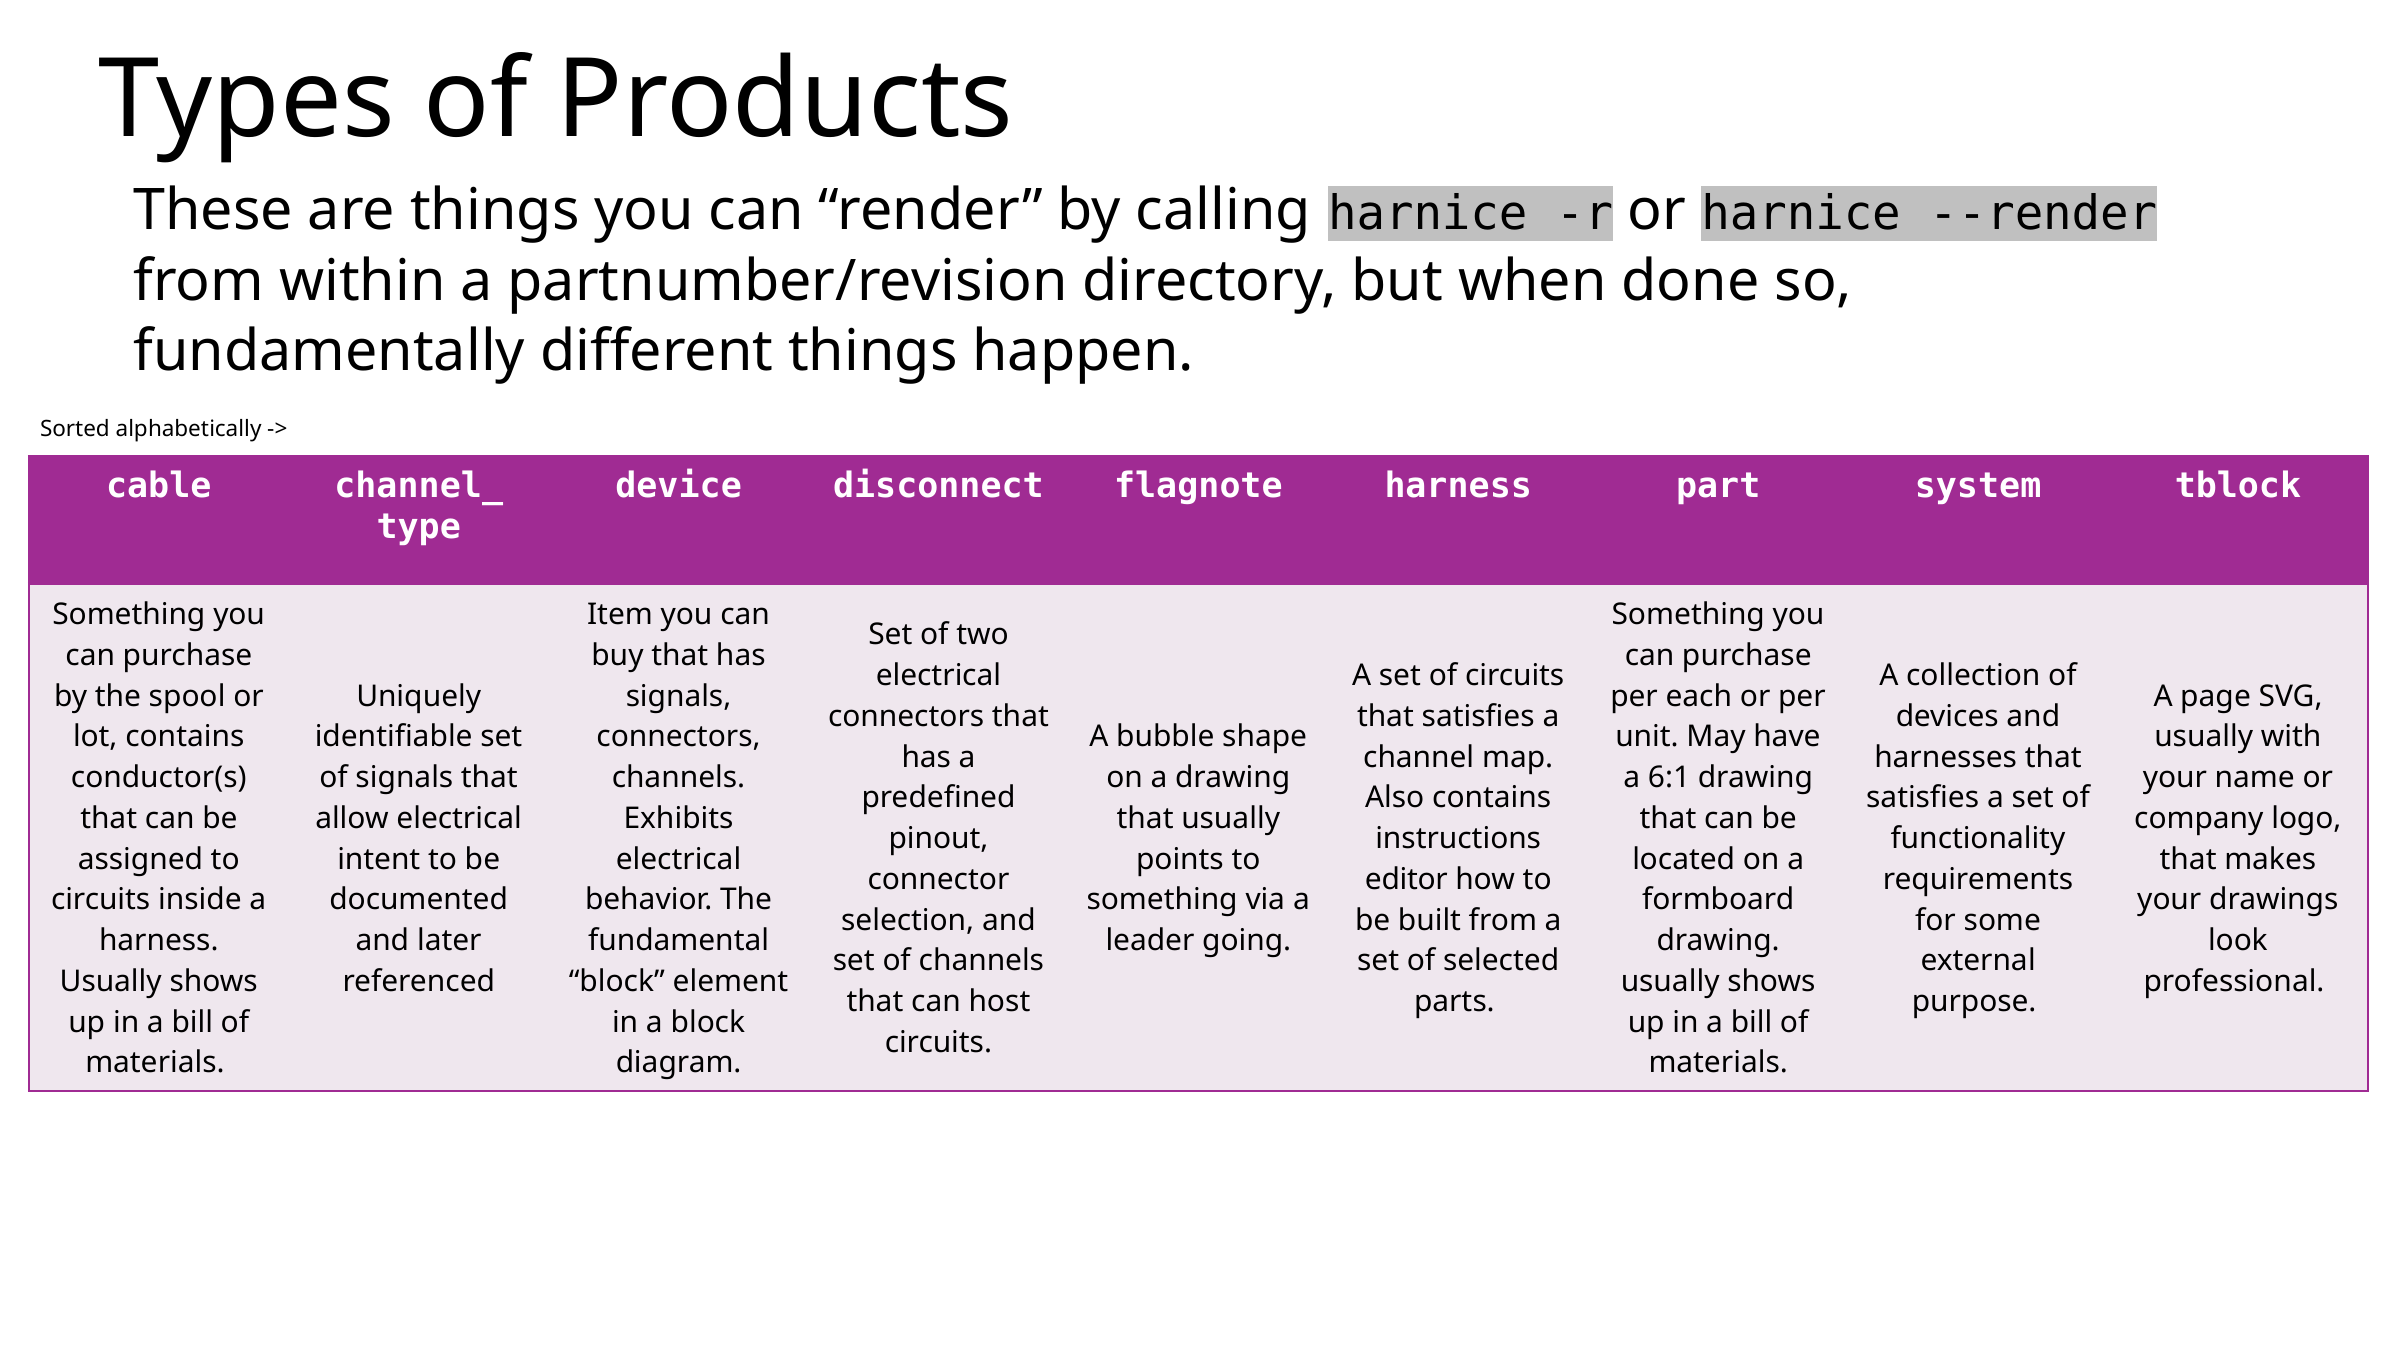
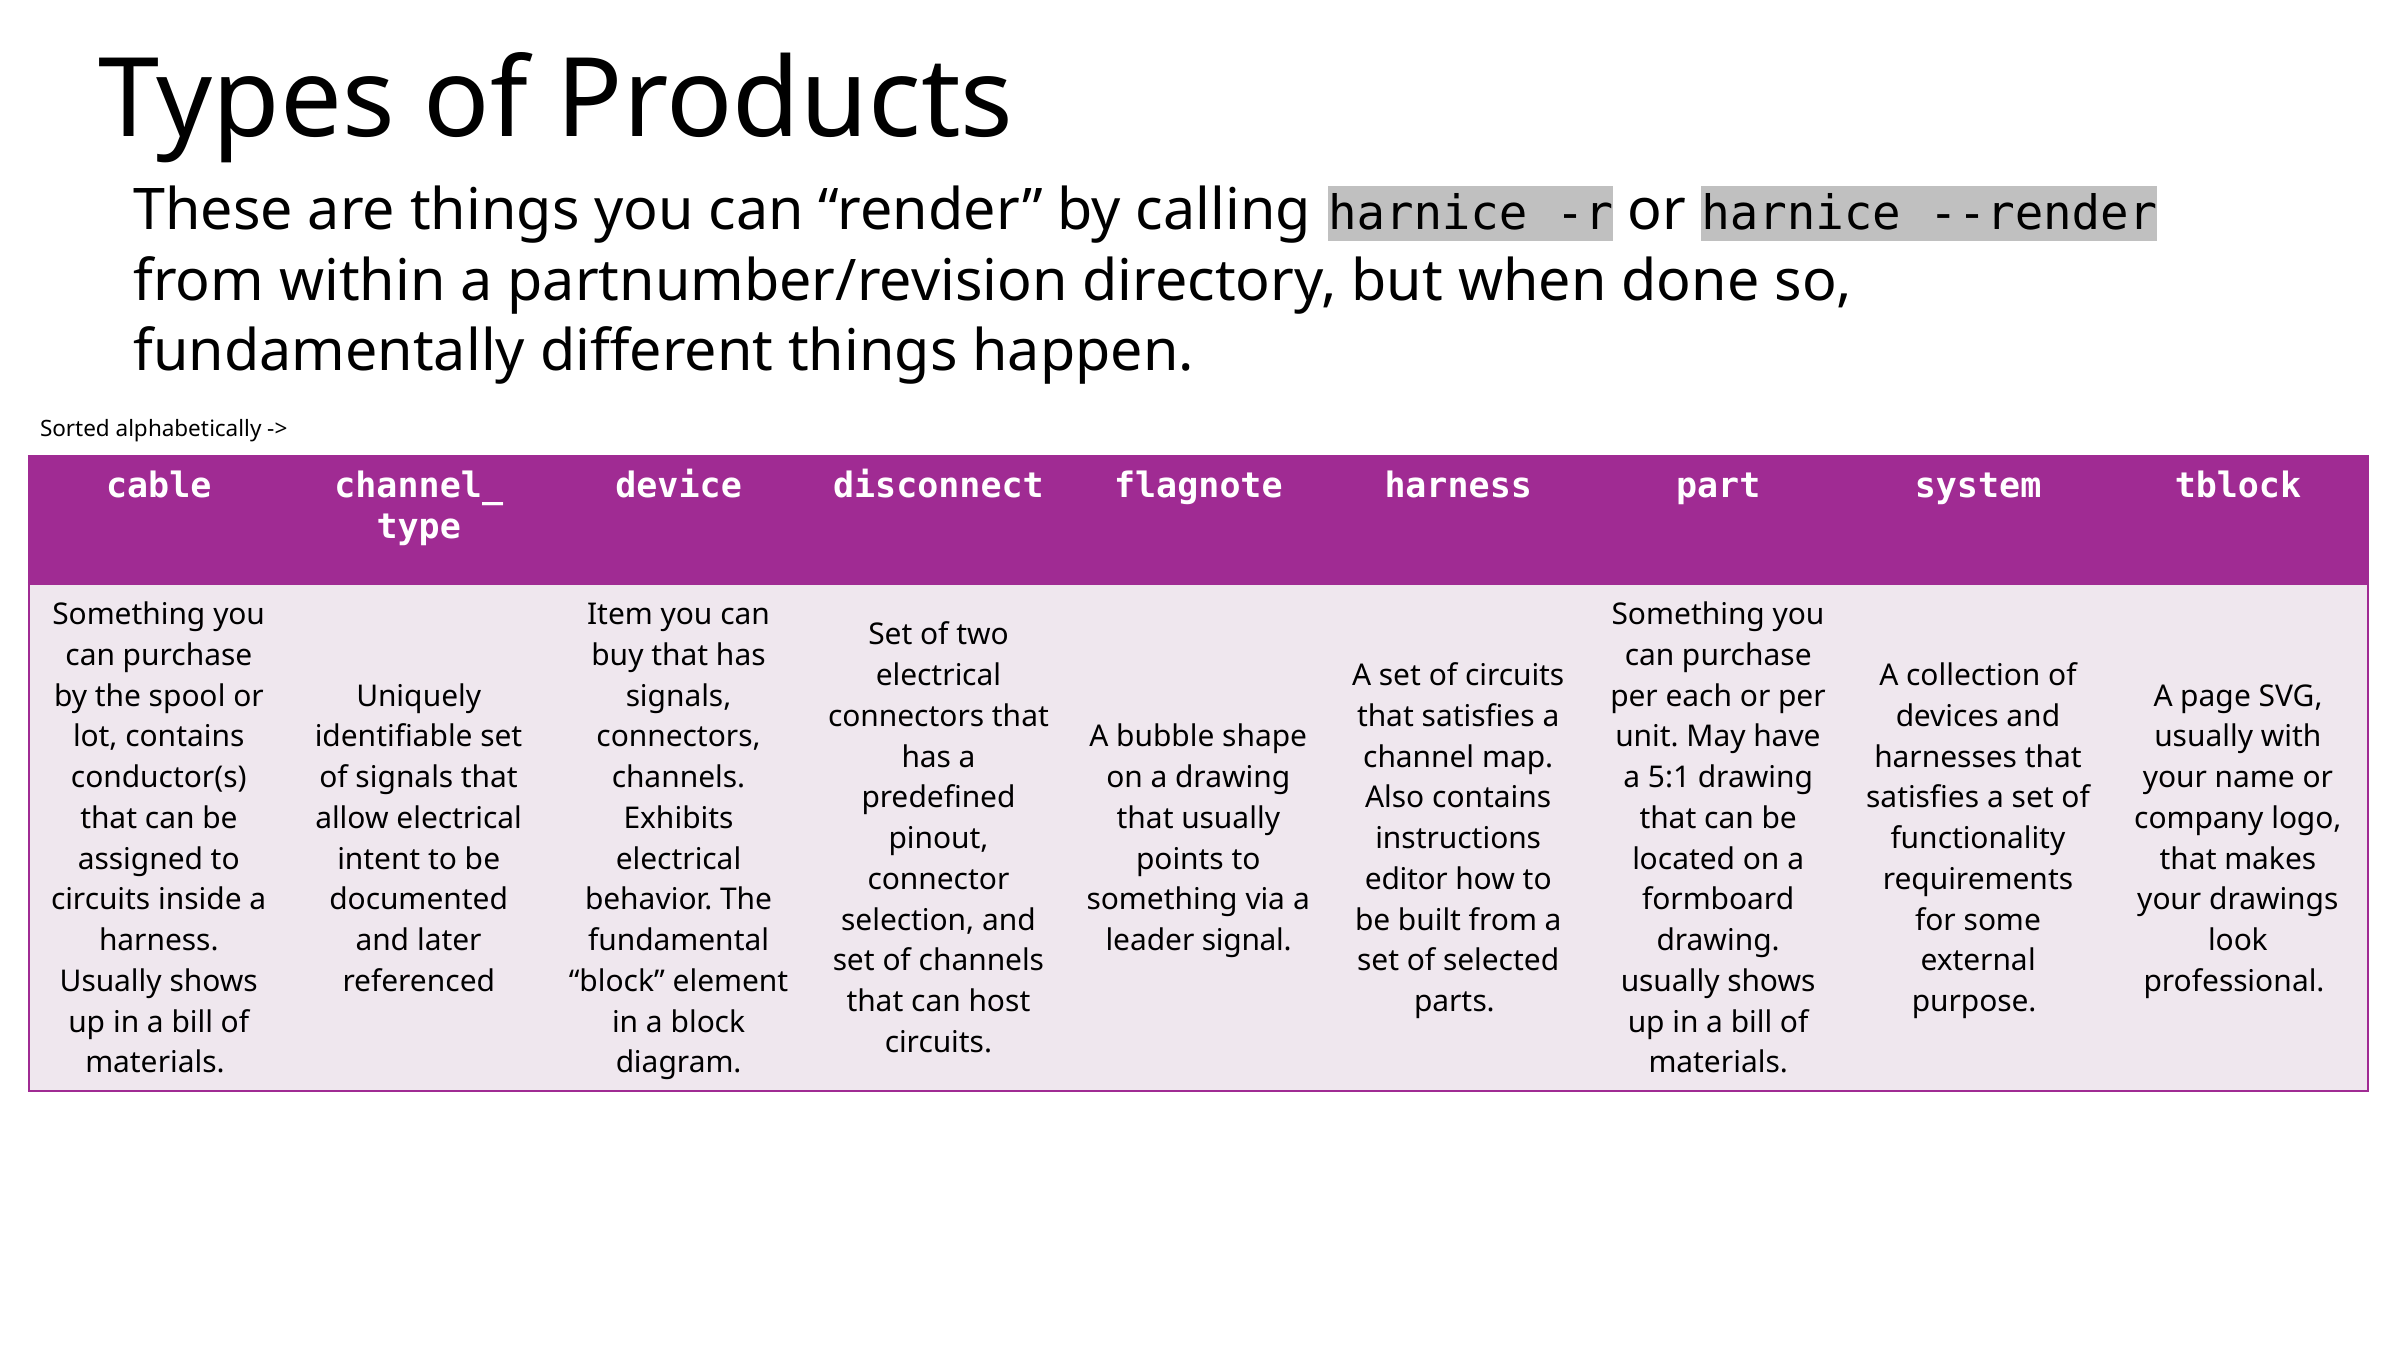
6:1: 6:1 -> 5:1
going: going -> signal
